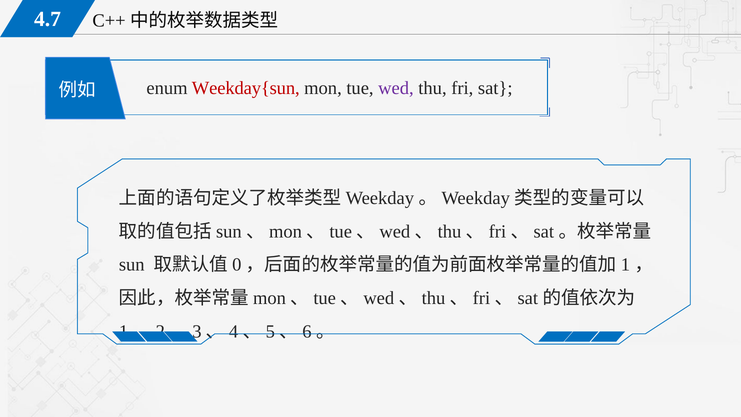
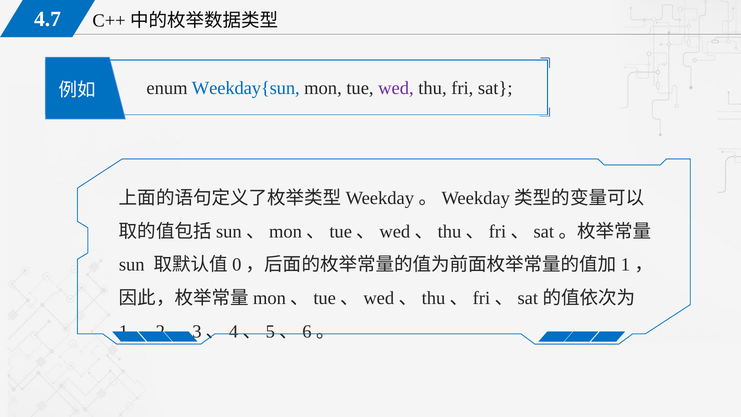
Weekday{sun colour: red -> blue
